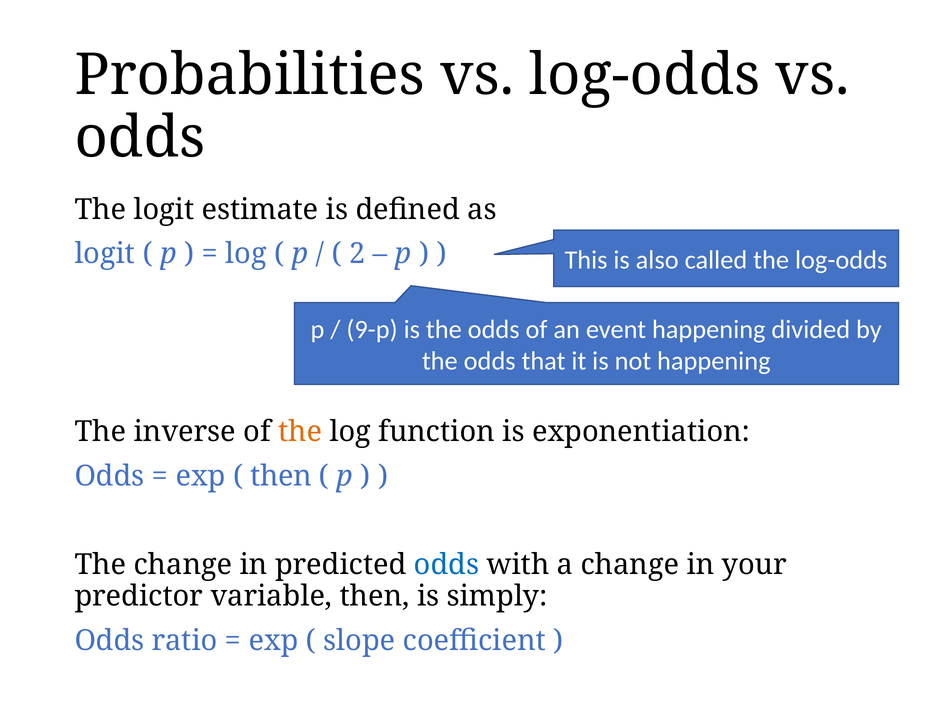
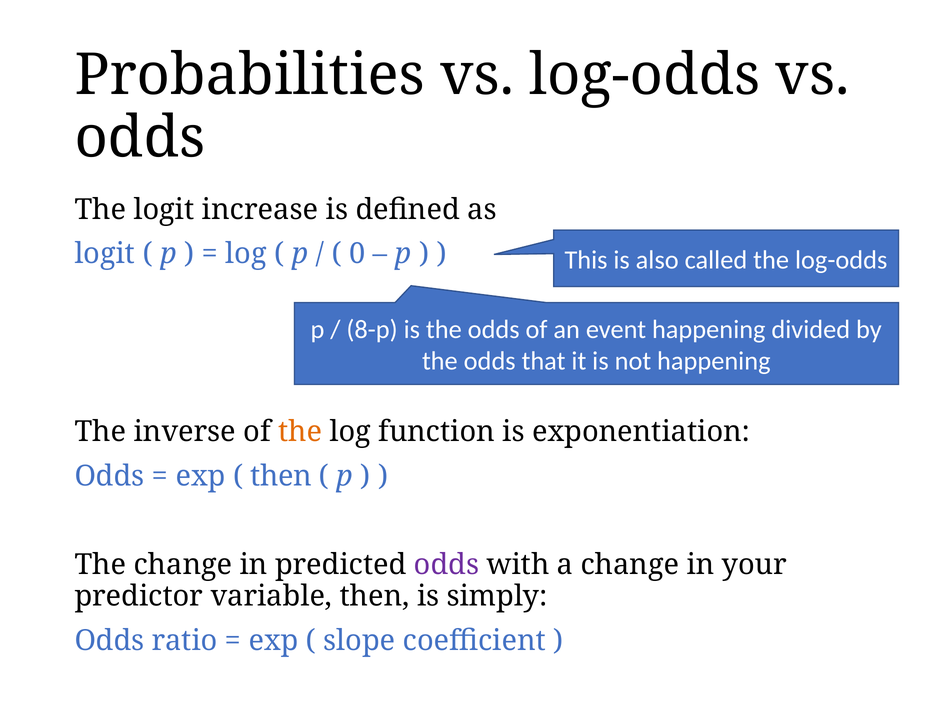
estimate: estimate -> increase
2: 2 -> 0
9-p: 9-p -> 8-p
odds at (447, 565) colour: blue -> purple
